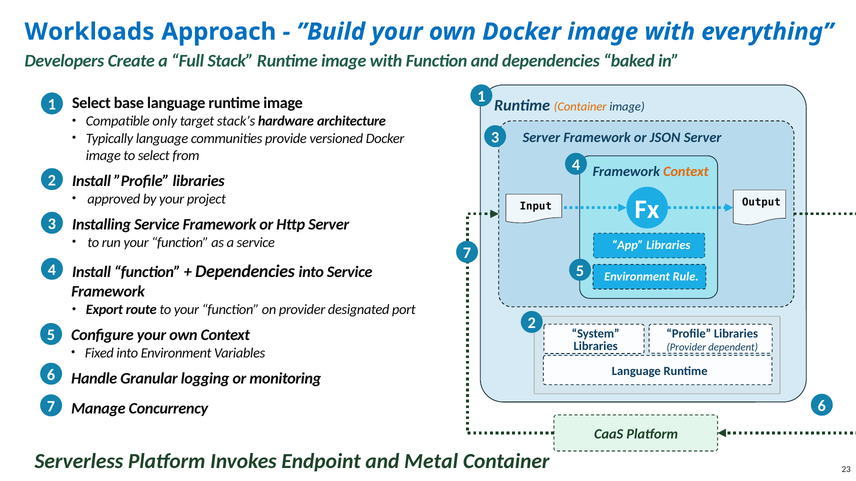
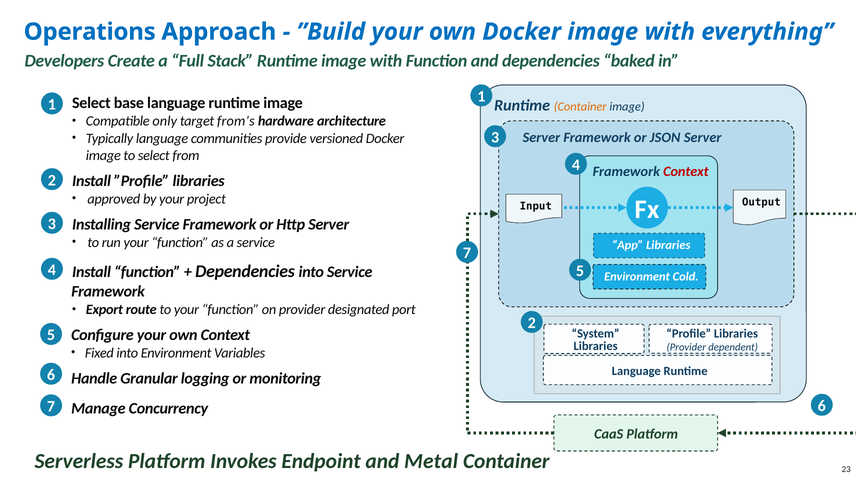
Workloads: Workloads -> Operations
stack’s: stack’s -> from’s
Context at (686, 172) colour: orange -> red
Rule: Rule -> Cold
